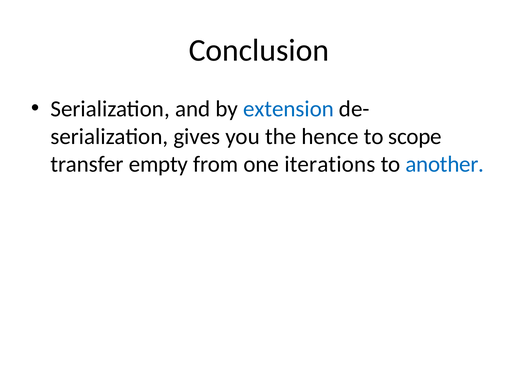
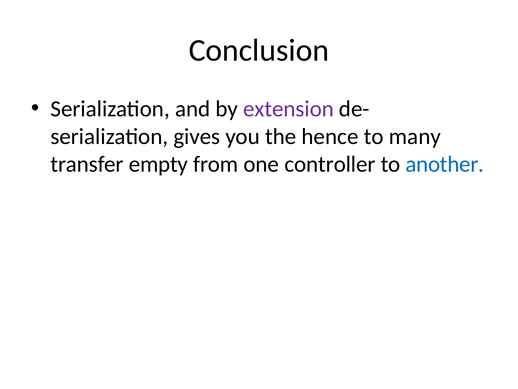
extension colour: blue -> purple
scope: scope -> many
iterations: iterations -> controller
